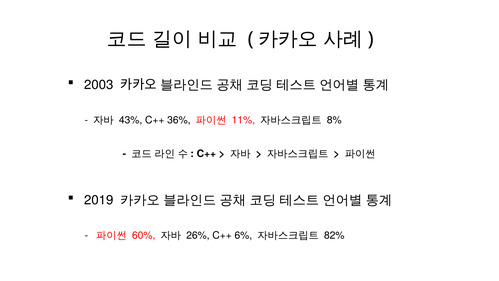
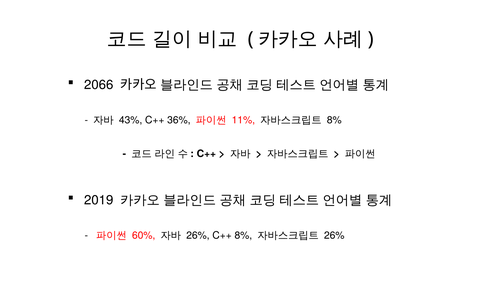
2003: 2003 -> 2066
C++ 6%: 6% -> 8%
82% at (334, 235): 82% -> 26%
